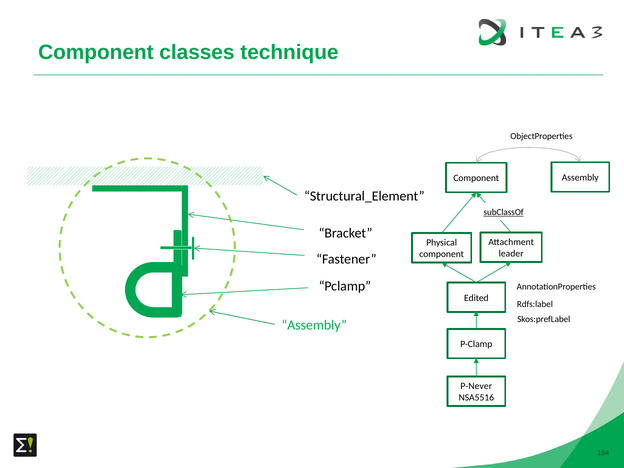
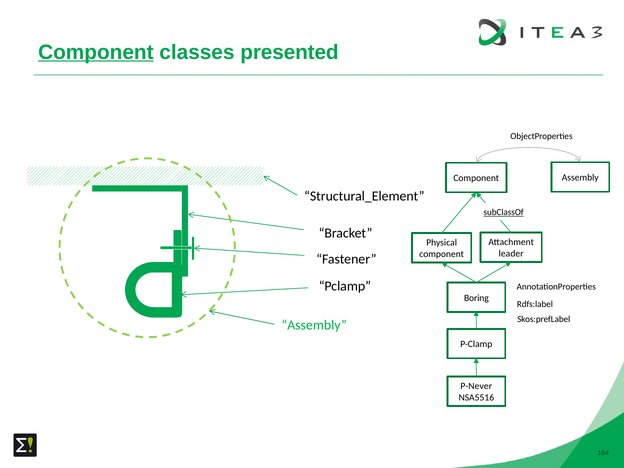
Component at (96, 52) underline: none -> present
technique: technique -> presented
Edited: Edited -> Boring
